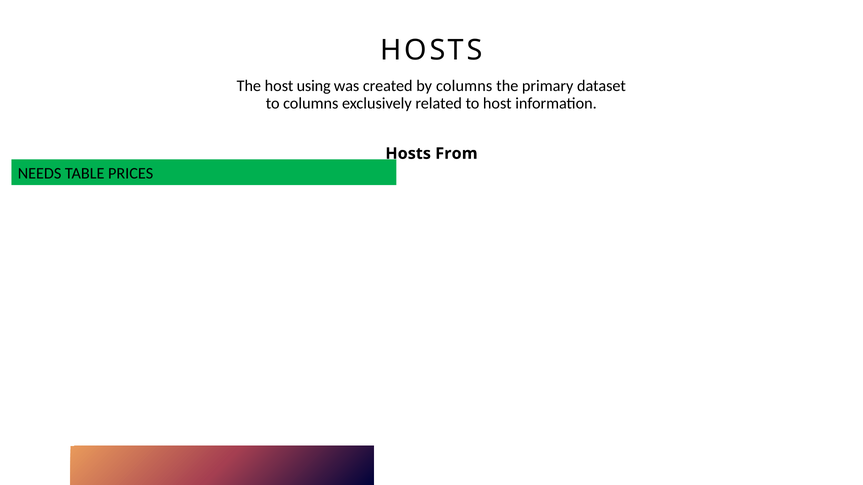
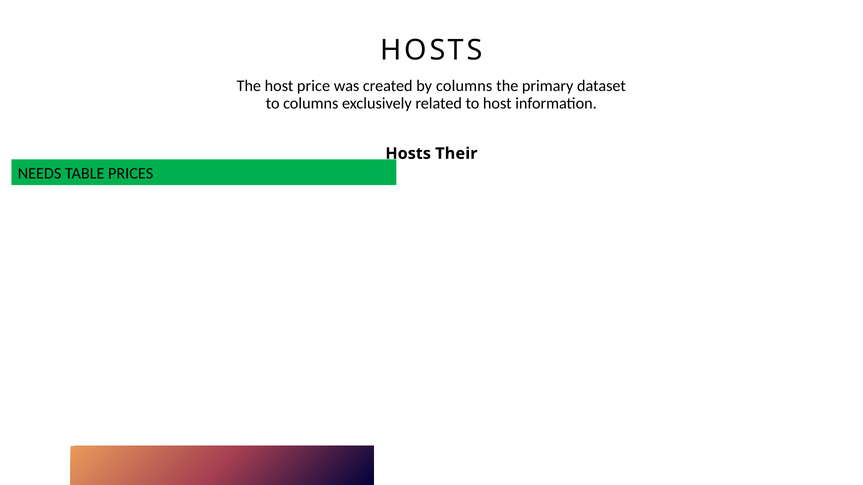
using: using -> price
From: From -> Their
